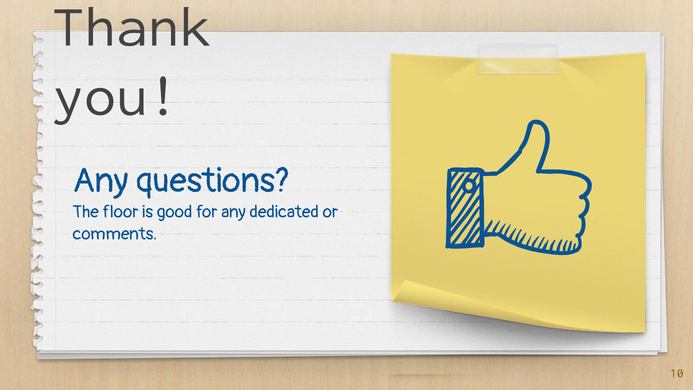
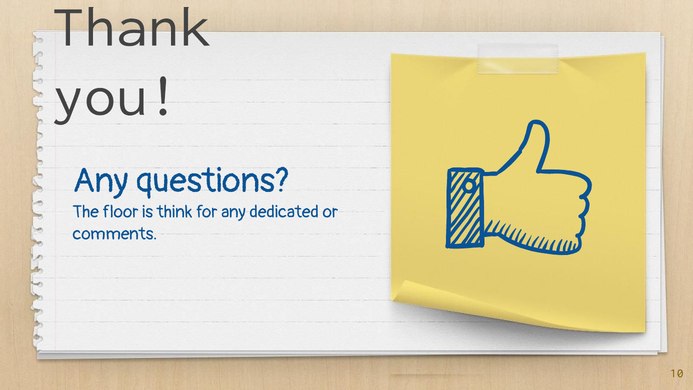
good: good -> think
